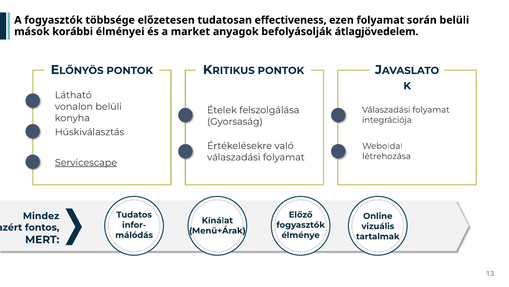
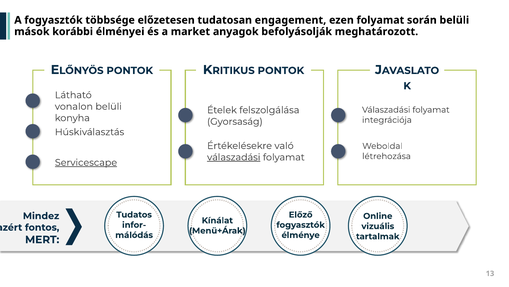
effectiveness: effectiveness -> engagement
átlagjövedelem: átlagjövedelem -> meghatározott
válaszadási at (234, 157) underline: none -> present
